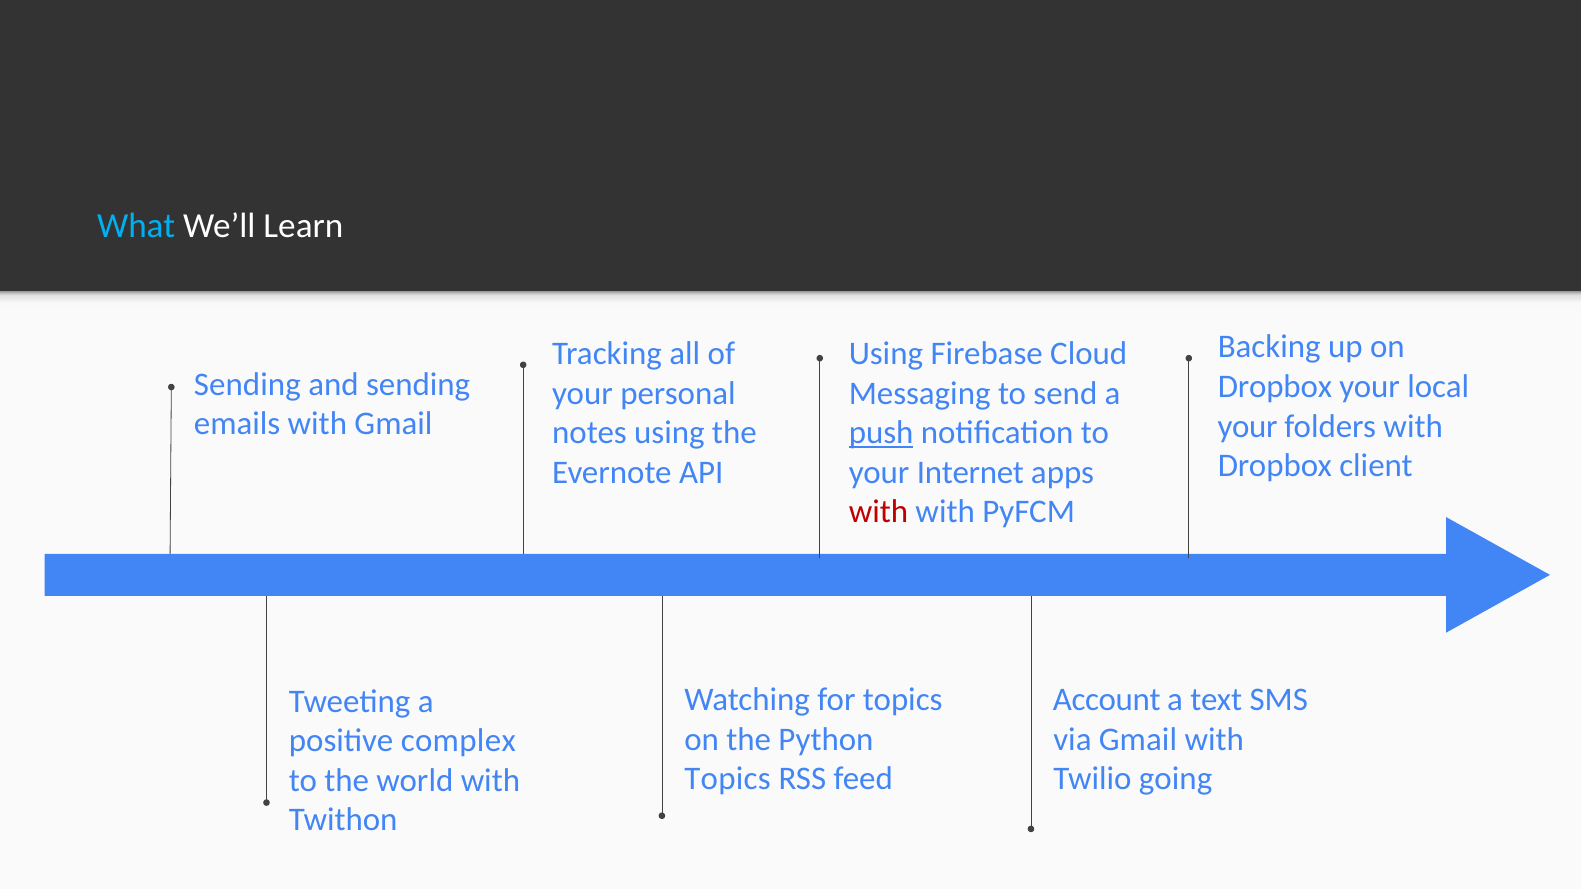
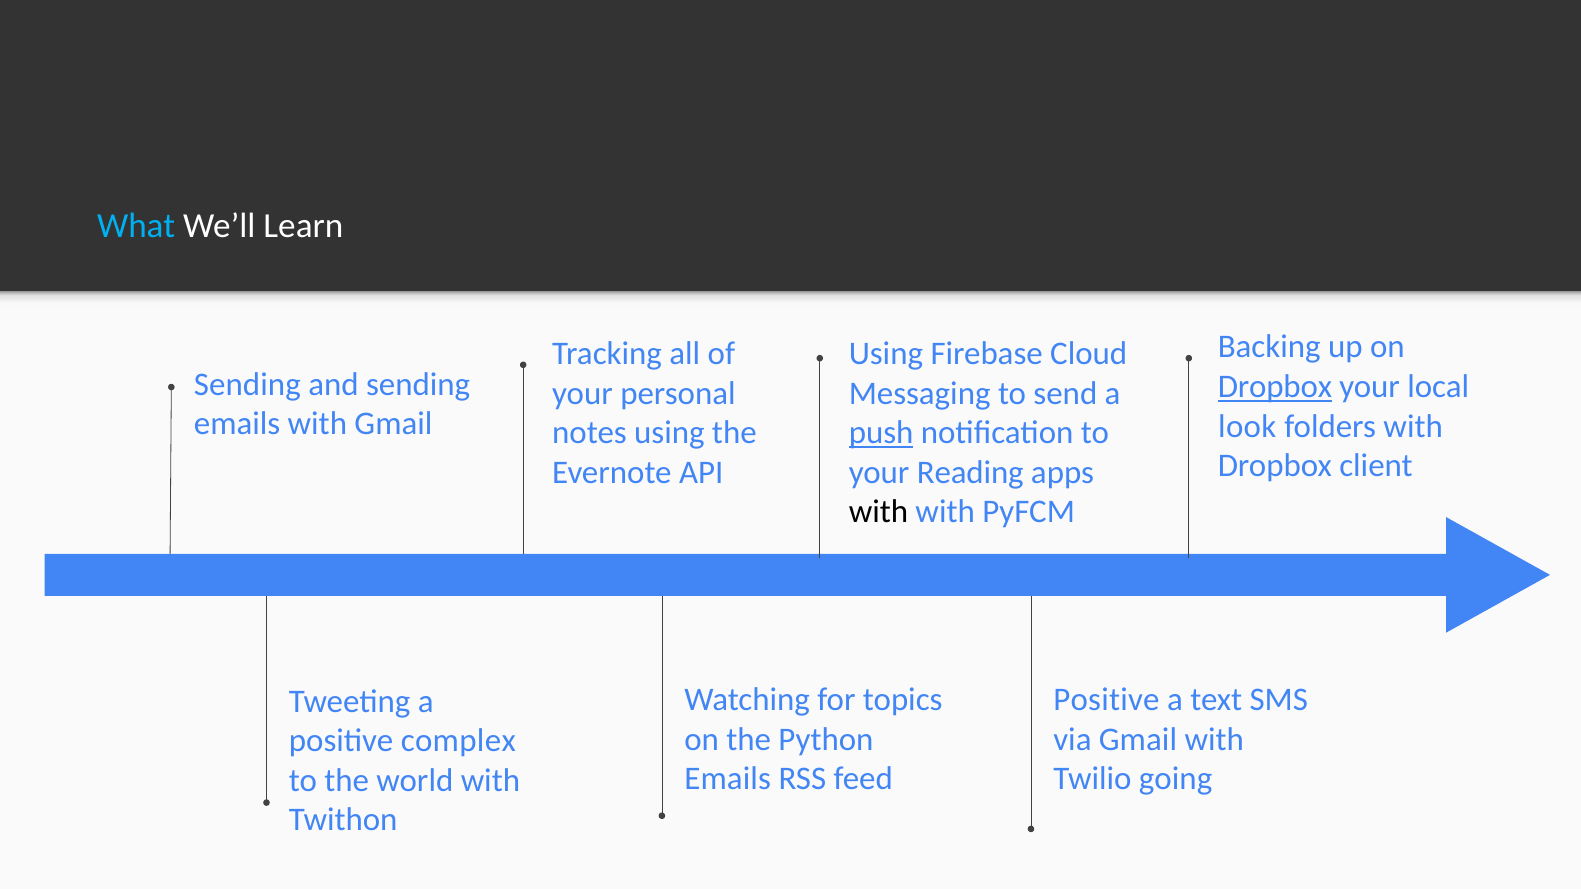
Dropbox at (1275, 387) underline: none -> present
your at (1248, 426): your -> look
Internet: Internet -> Reading
with at (878, 512) colour: red -> black
Account at (1107, 700): Account -> Positive
Topics at (728, 779): Topics -> Emails
